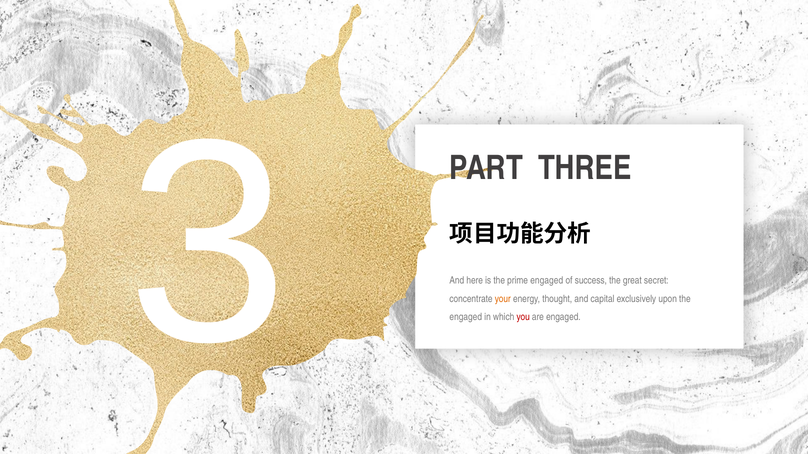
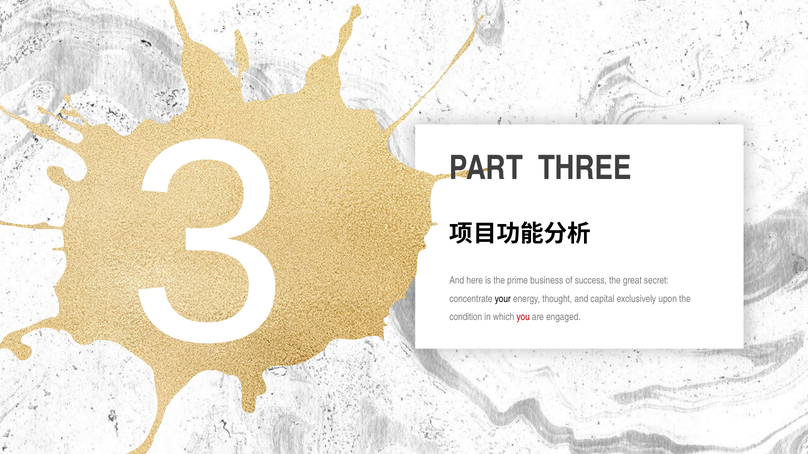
prime engaged: engaged -> business
your colour: orange -> black
engaged at (466, 317): engaged -> condition
